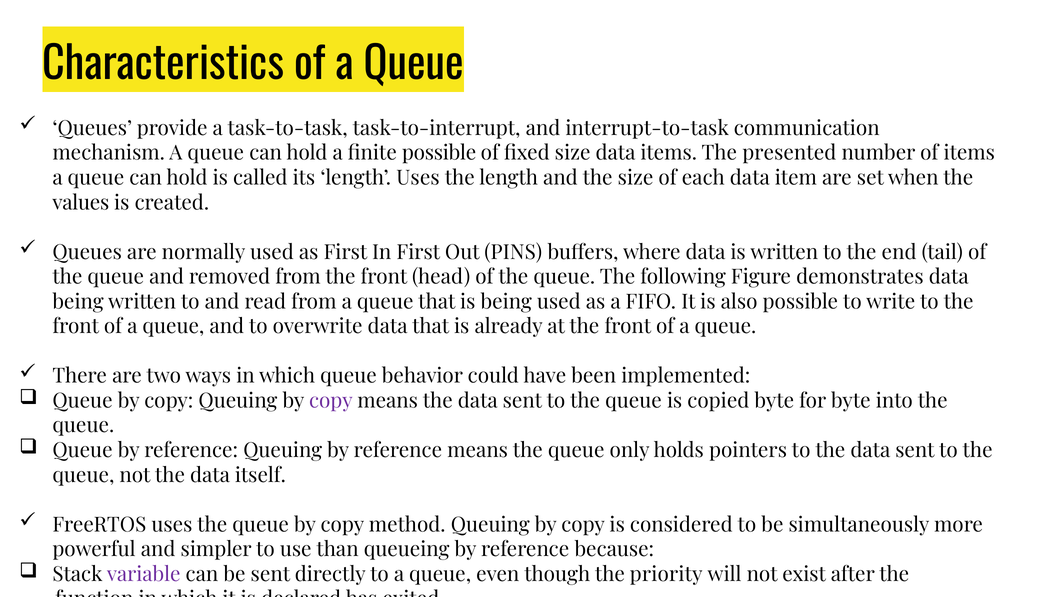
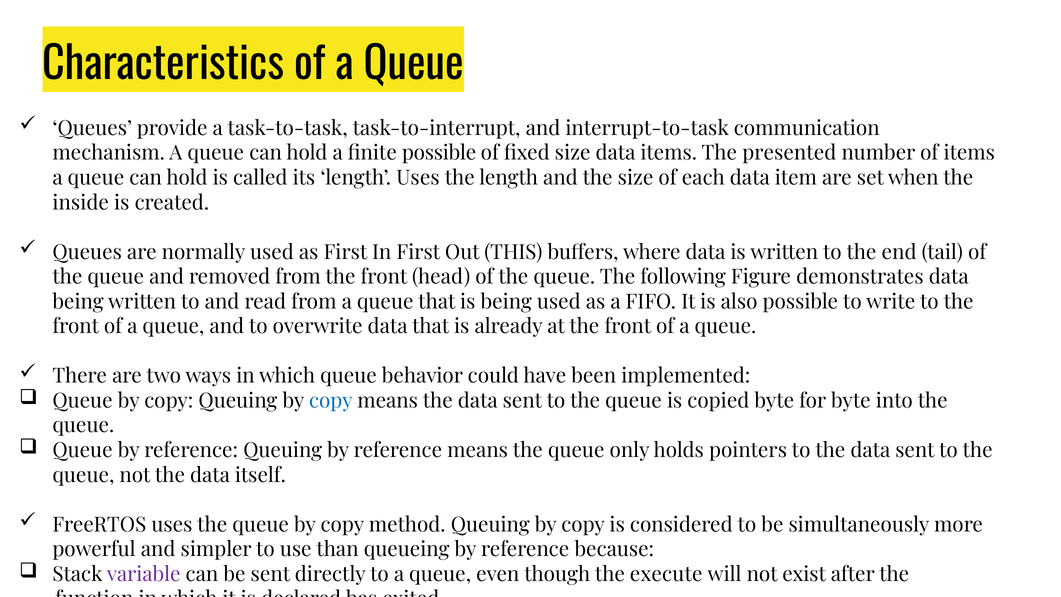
values: values -> inside
PINS: PINS -> THIS
copy at (331, 401) colour: purple -> blue
priority: priority -> execute
